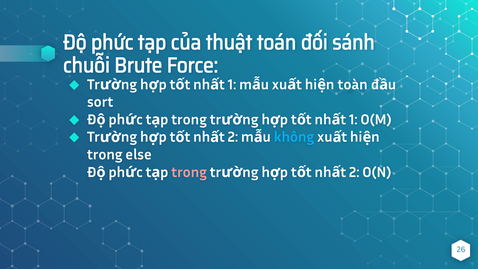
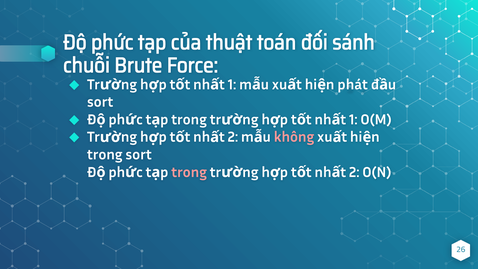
toàn: toàn -> phát
không colour: light blue -> pink
trong else: else -> sort
